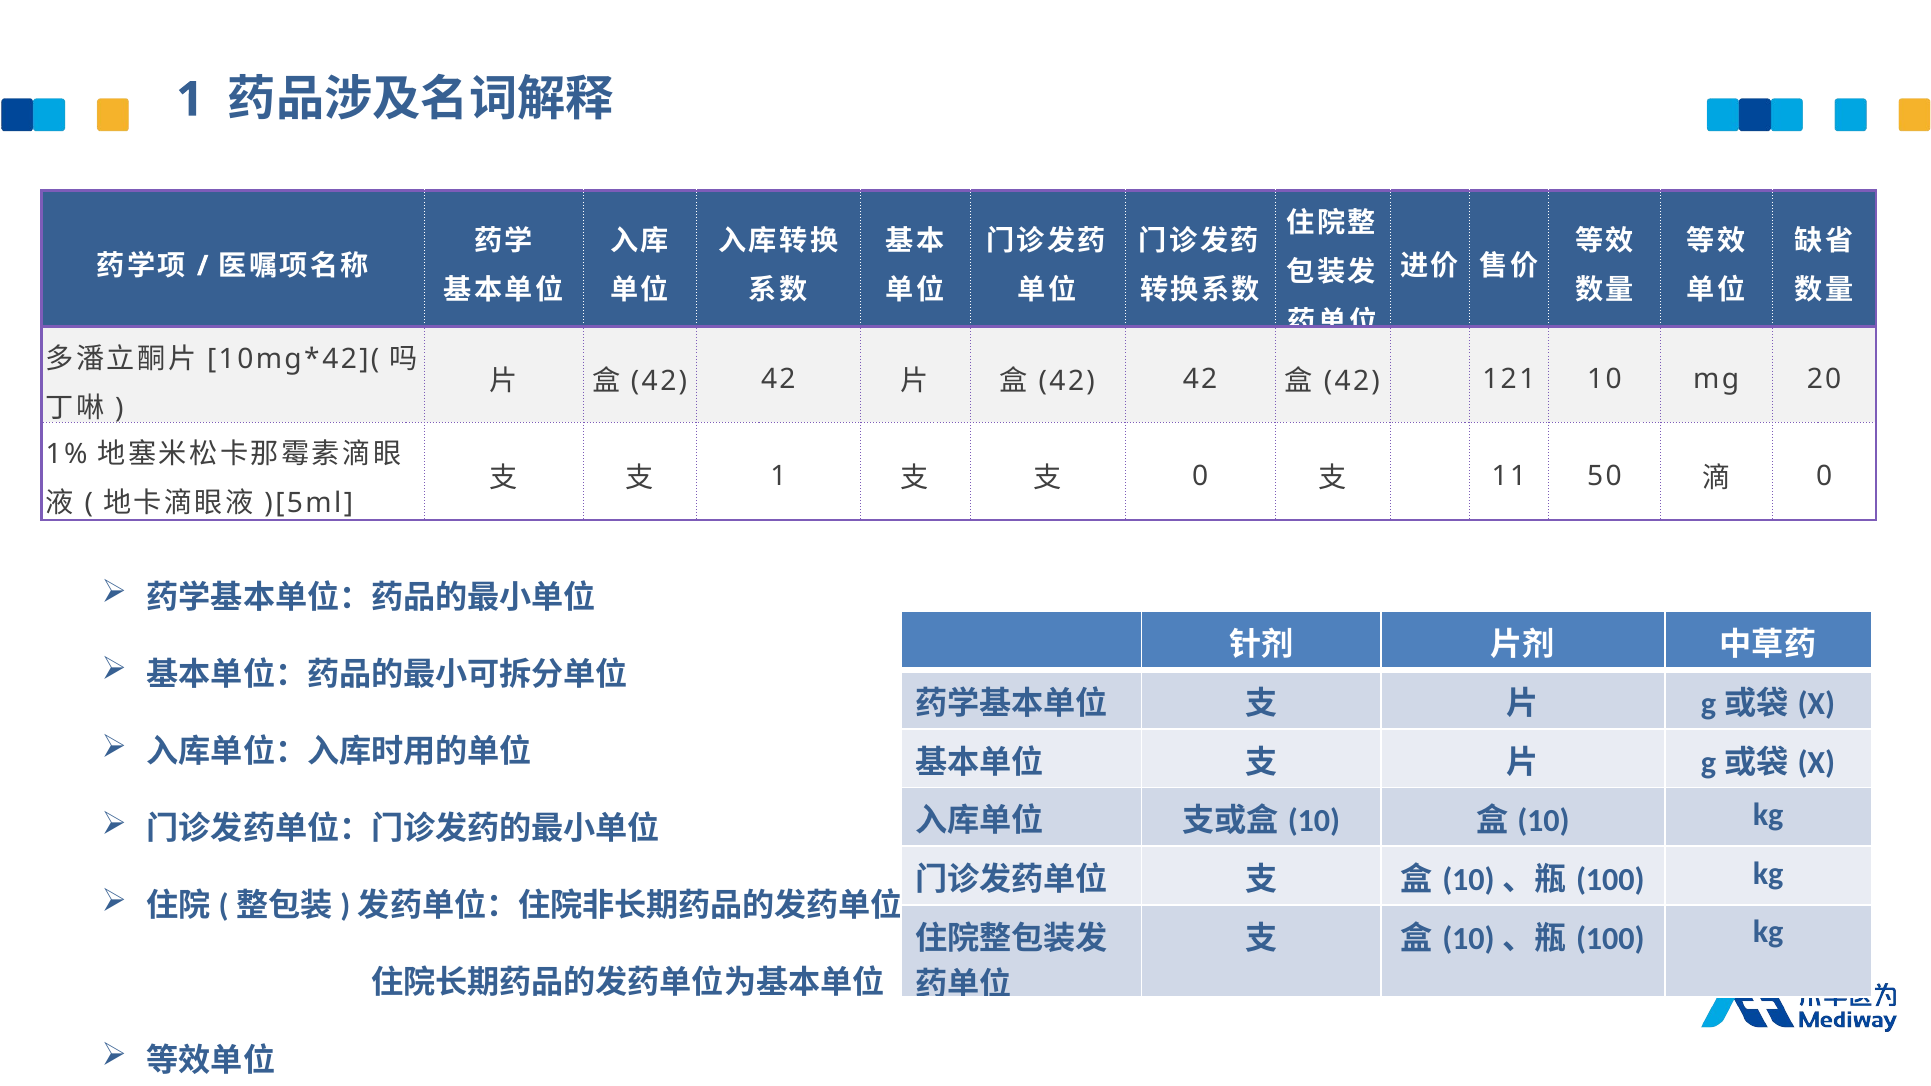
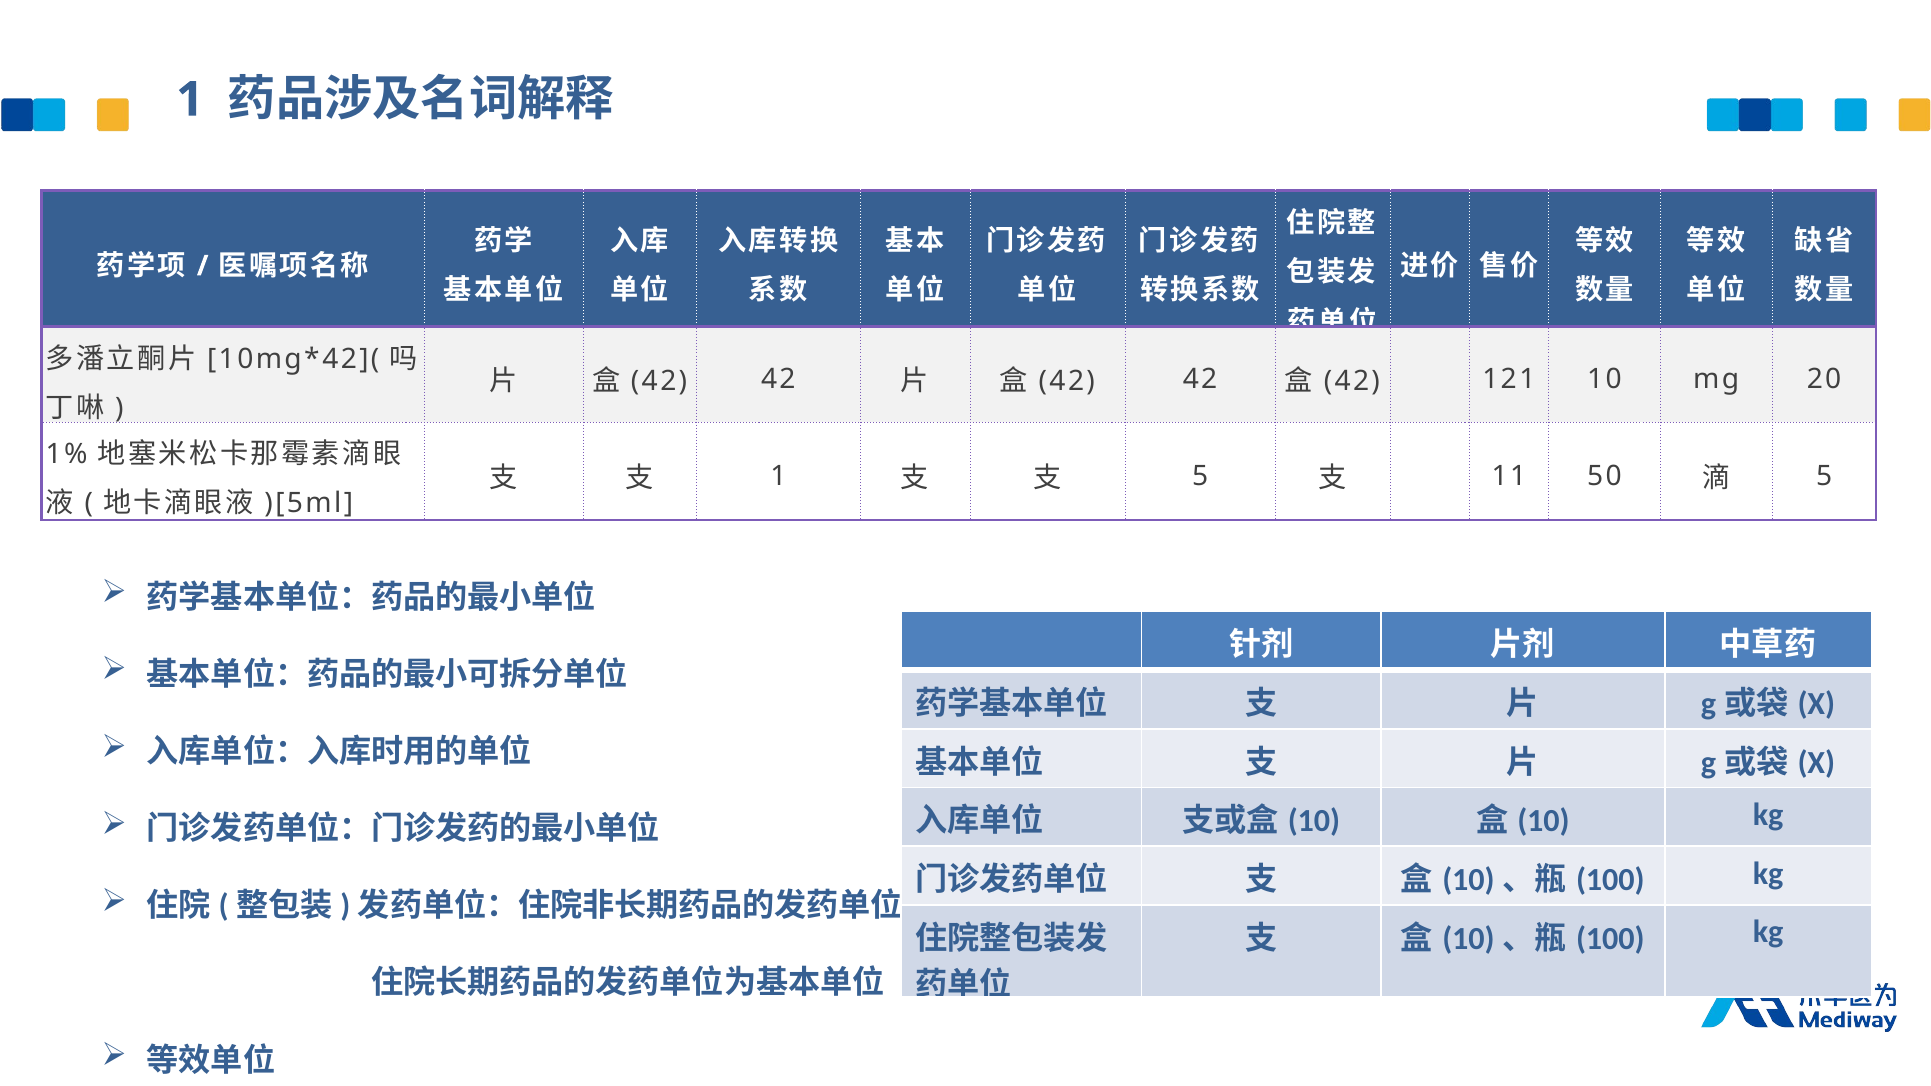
0 at (1200, 476): 0 -> 5
0 at (1824, 476): 0 -> 5
